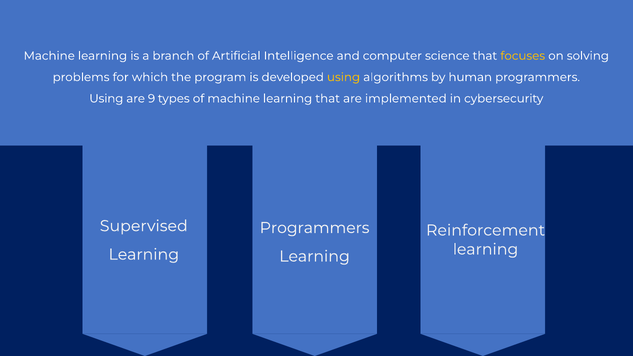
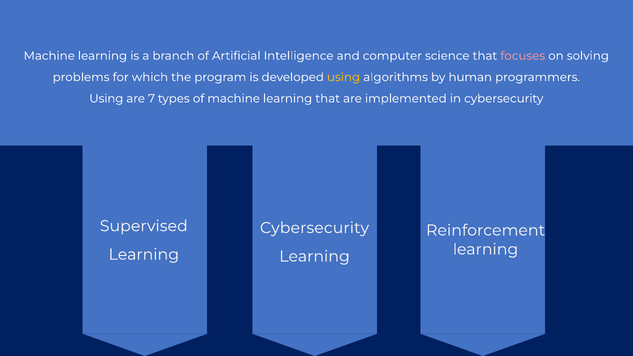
focuses colour: yellow -> pink
9: 9 -> 7
Programmers at (315, 228): Programmers -> Cybersecurity
